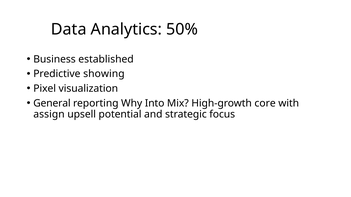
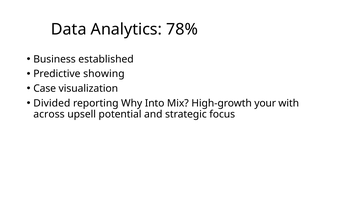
50%: 50% -> 78%
Pixel: Pixel -> Case
General: General -> Divided
core: core -> your
assign: assign -> across
